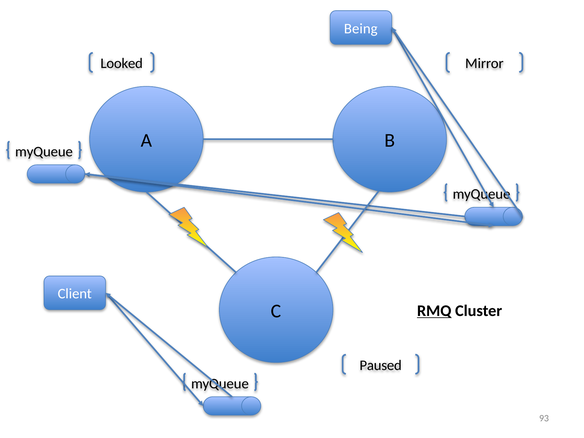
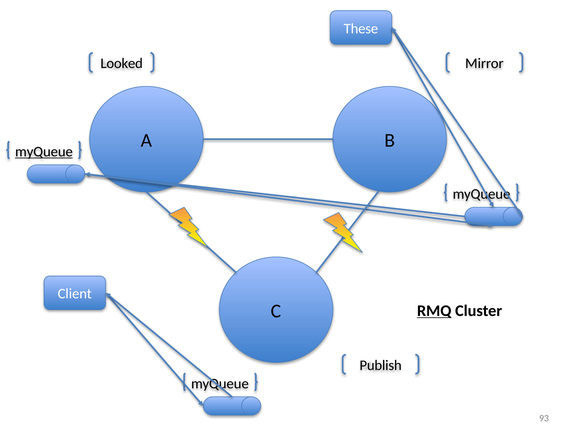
Being: Being -> These
myQueue at (44, 152) underline: none -> present
Paused: Paused -> Publish
